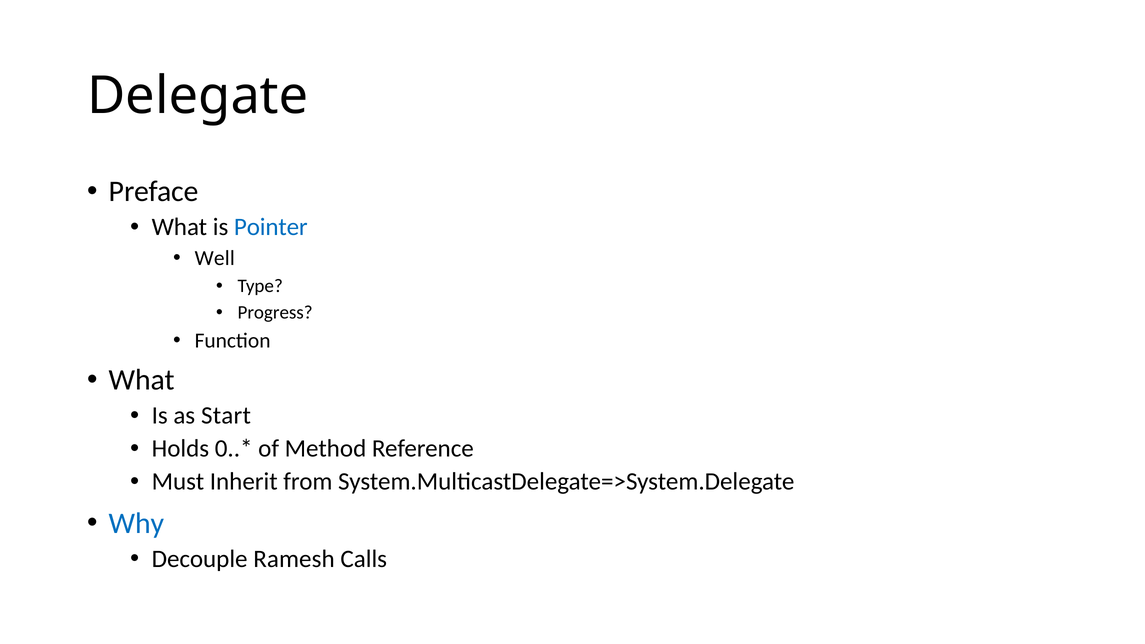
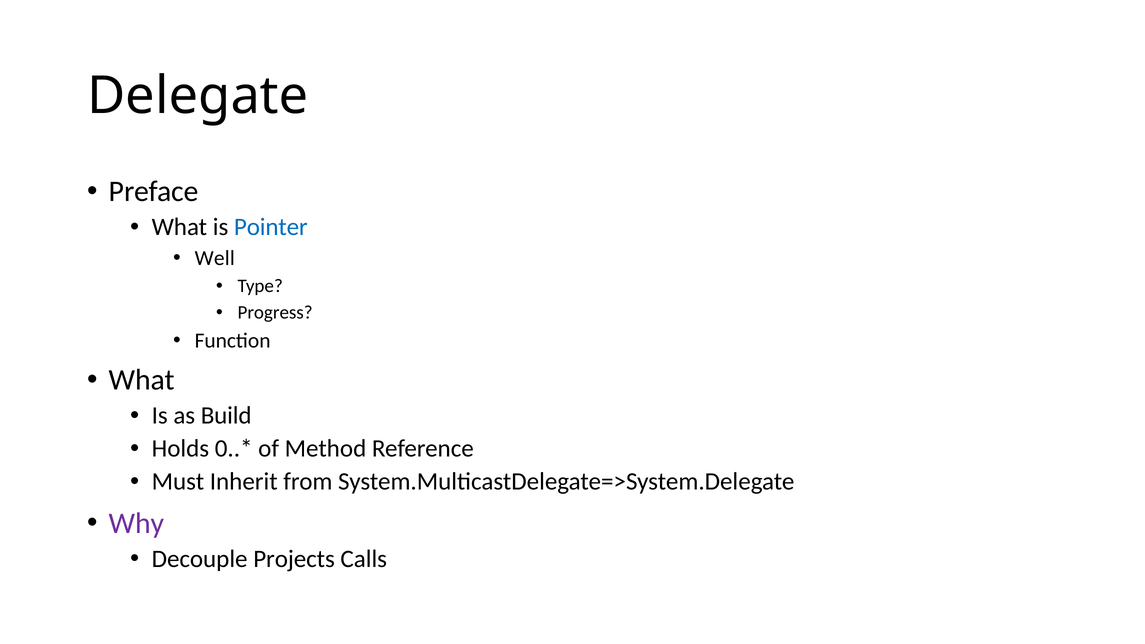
Start: Start -> Build
Why colour: blue -> purple
Ramesh: Ramesh -> Projects
